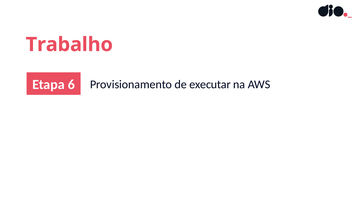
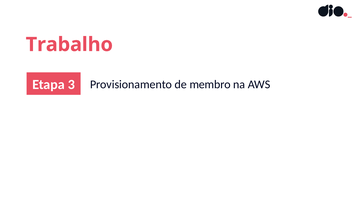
6: 6 -> 3
executar: executar -> membro
